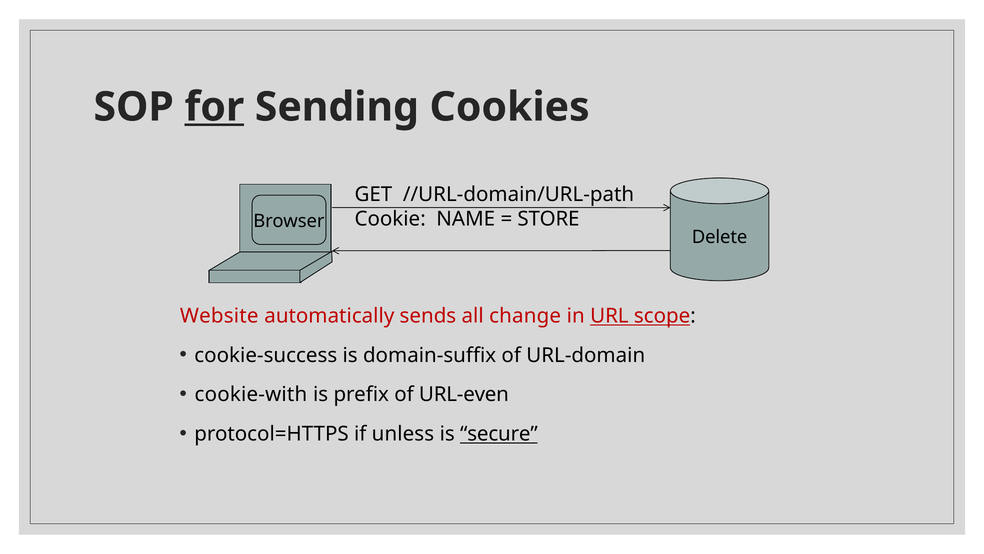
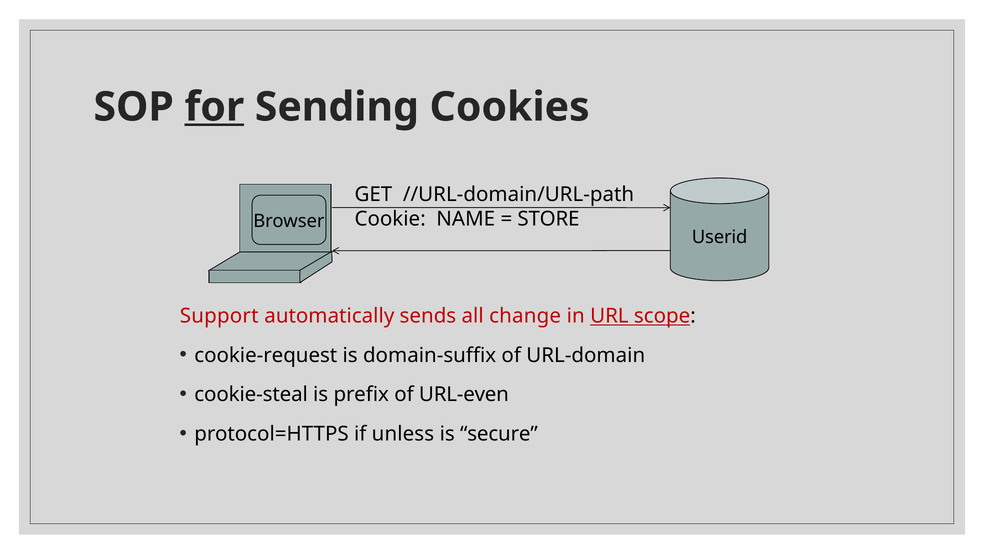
Delete: Delete -> Userid
Website: Website -> Support
cookie-success: cookie-success -> cookie-request
cookie-with: cookie-with -> cookie-steal
secure underline: present -> none
